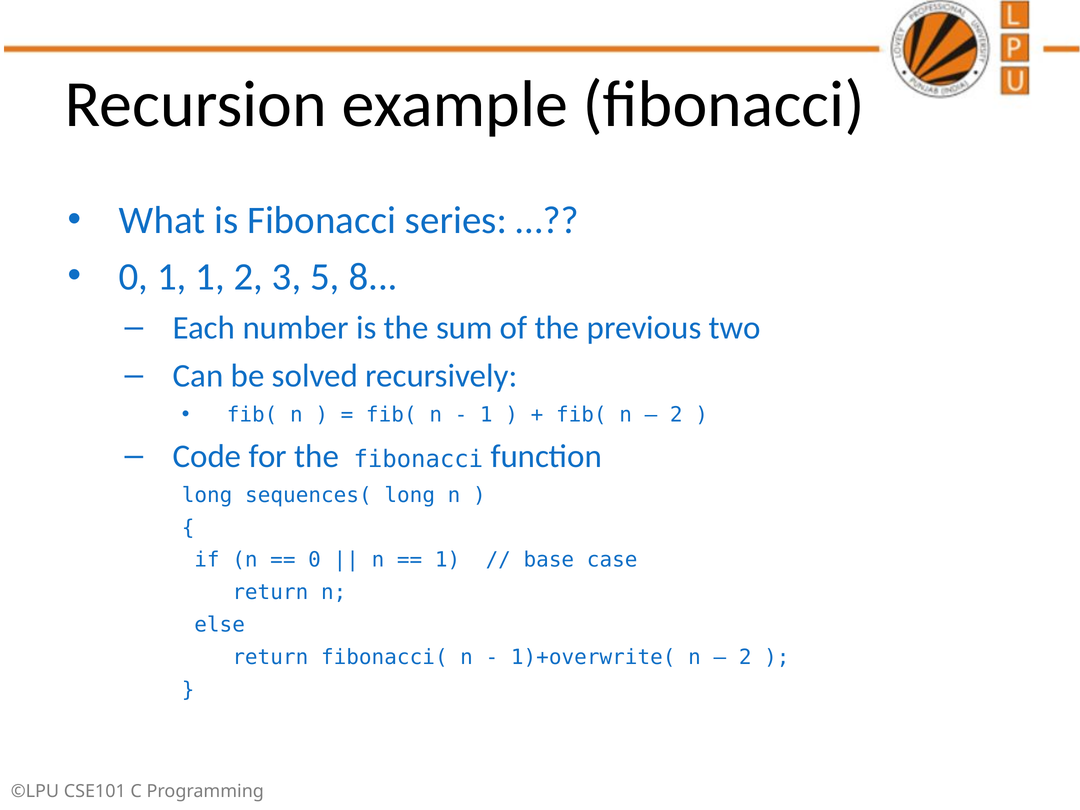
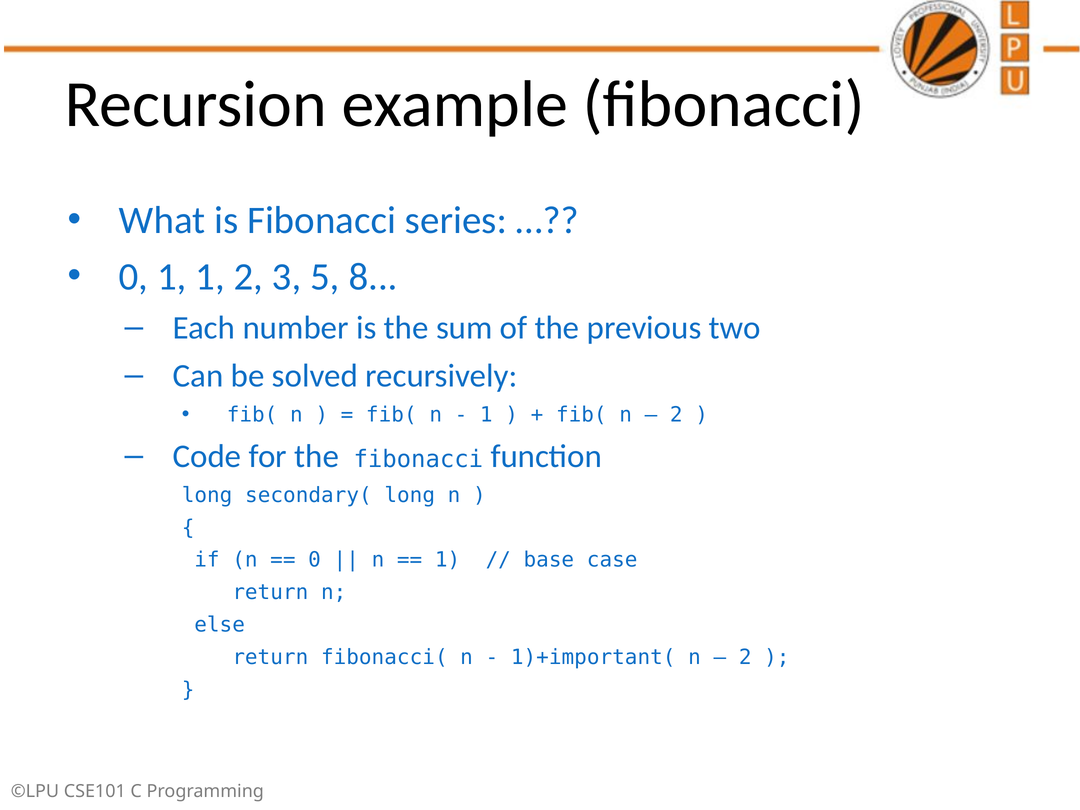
sequences(: sequences( -> secondary(
1)+overwrite(: 1)+overwrite( -> 1)+important(
